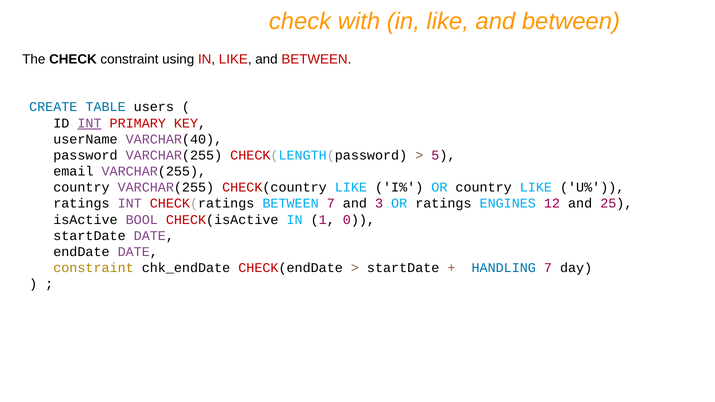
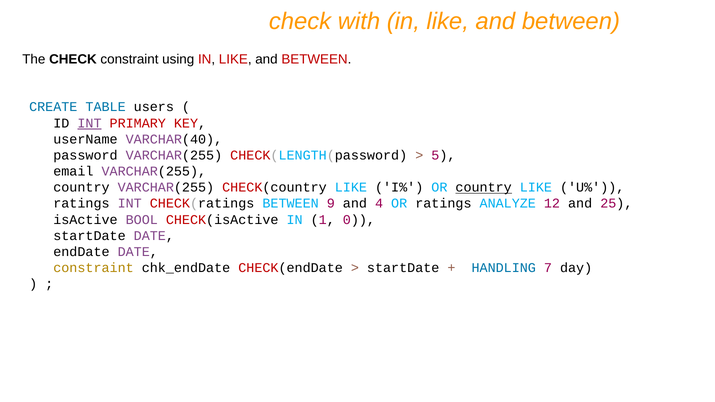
country at (484, 188) underline: none -> present
BETWEEN 7: 7 -> 9
3: 3 -> 4
ENGINES: ENGINES -> ANALYZE
